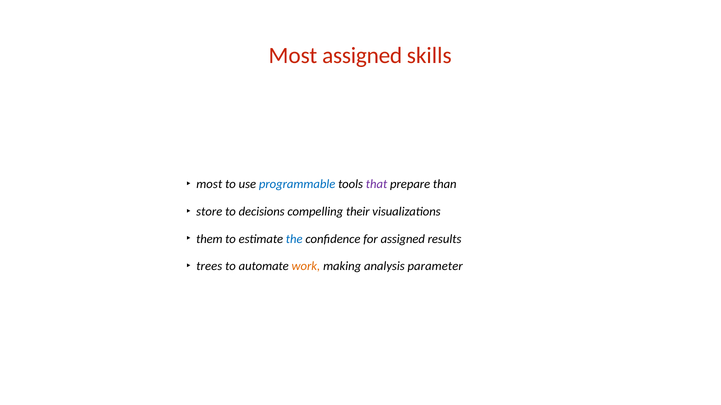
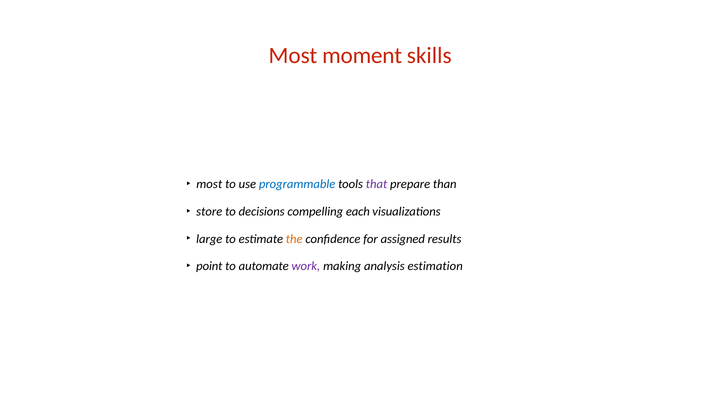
Most assigned: assigned -> moment
their: their -> each
them: them -> large
the colour: blue -> orange
trees: trees -> point
work colour: orange -> purple
parameter: parameter -> estimation
